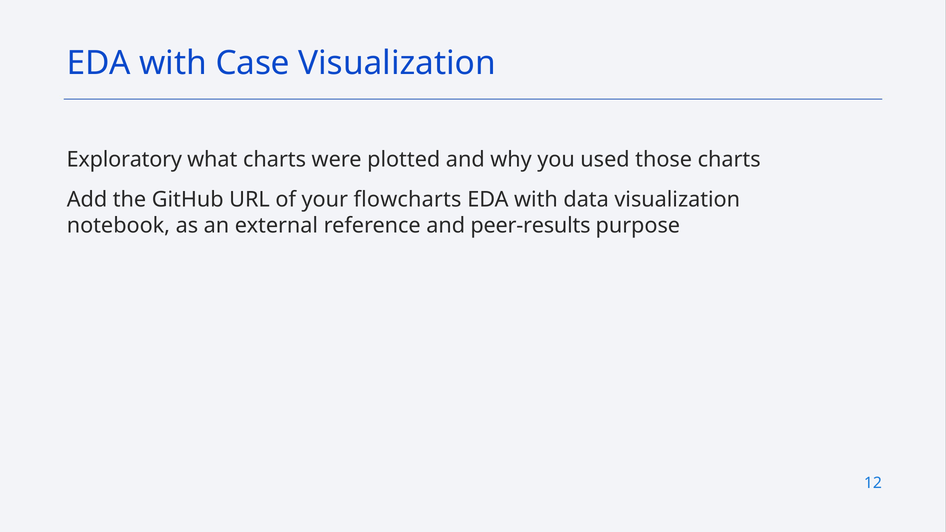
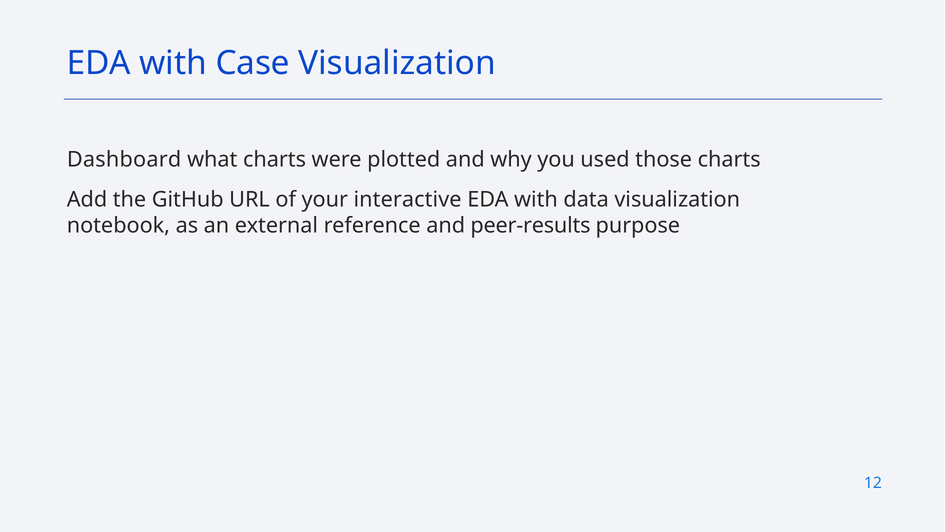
Exploratory: Exploratory -> Dashboard
flowcharts: flowcharts -> interactive
